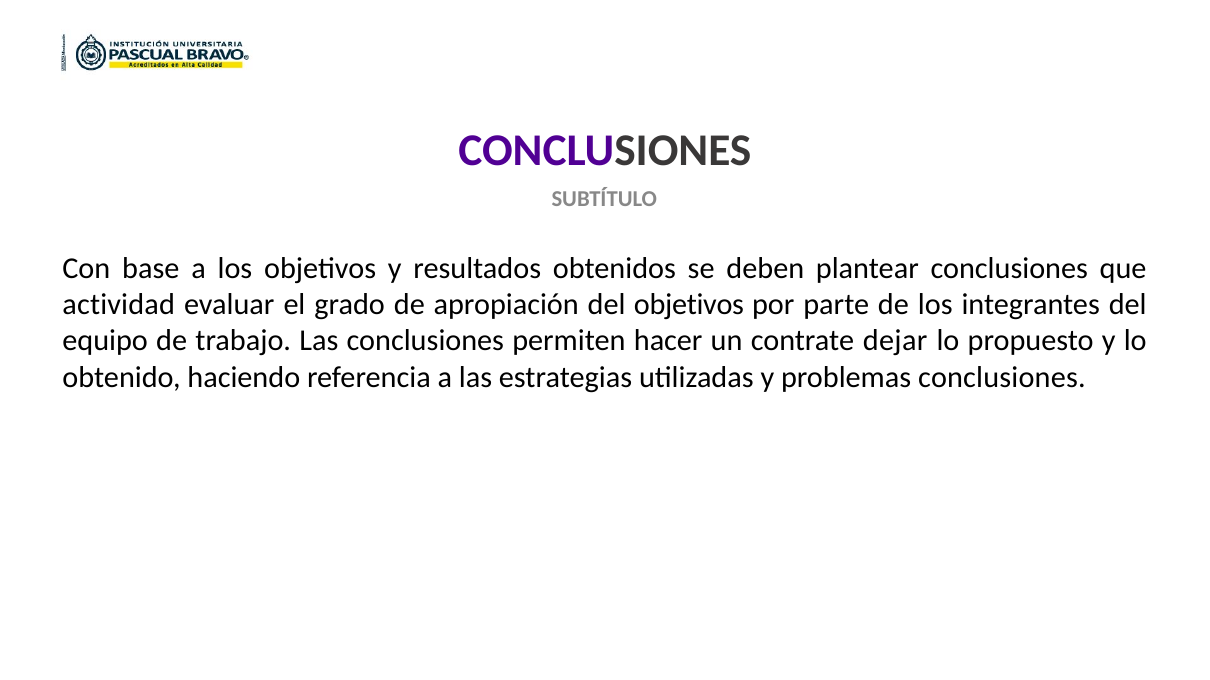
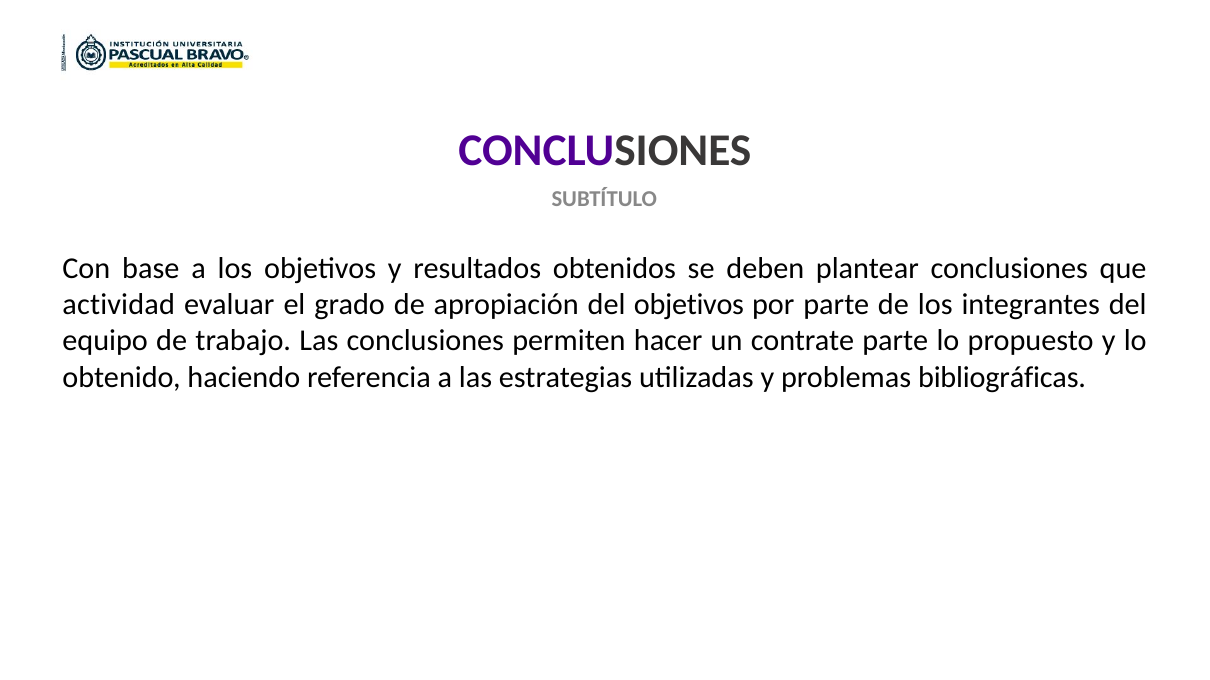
contrate dejar: dejar -> parte
problemas conclusiones: conclusiones -> bibliográficas
